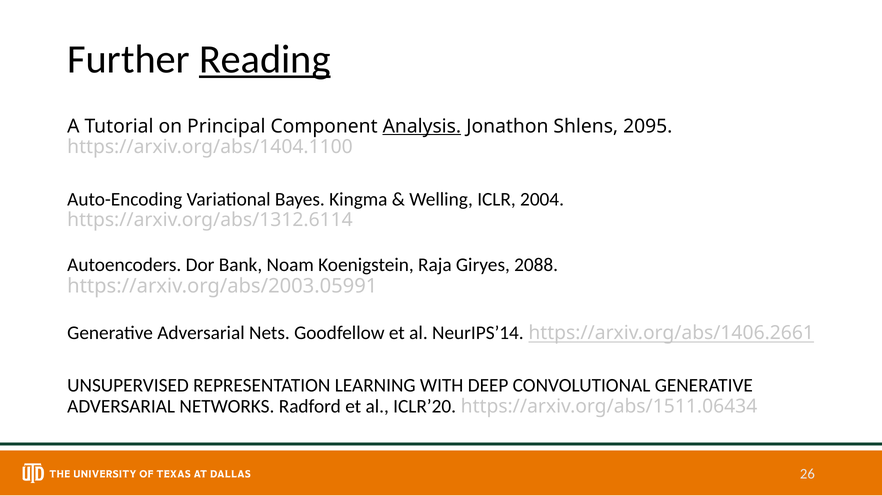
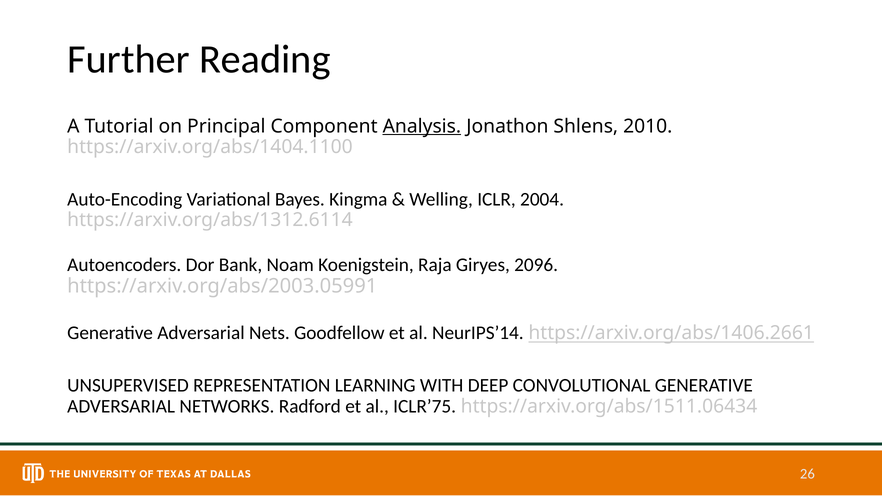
Reading underline: present -> none
2095: 2095 -> 2010
2088: 2088 -> 2096
ICLR’20: ICLR’20 -> ICLR’75
